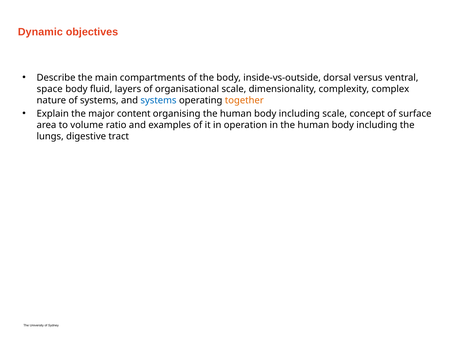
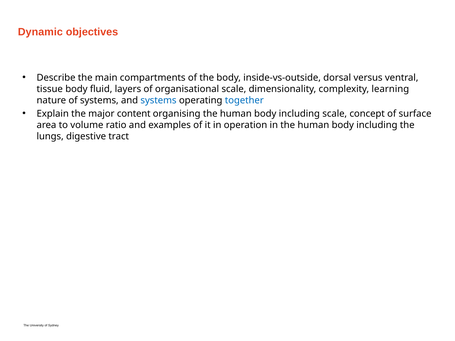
space: space -> tissue
complex: complex -> learning
together colour: orange -> blue
